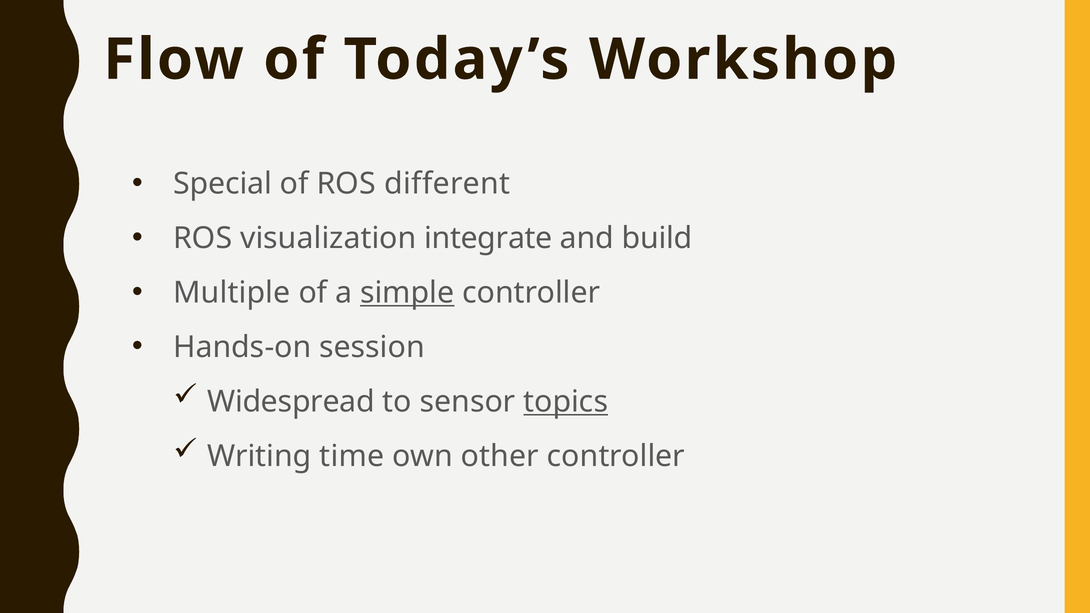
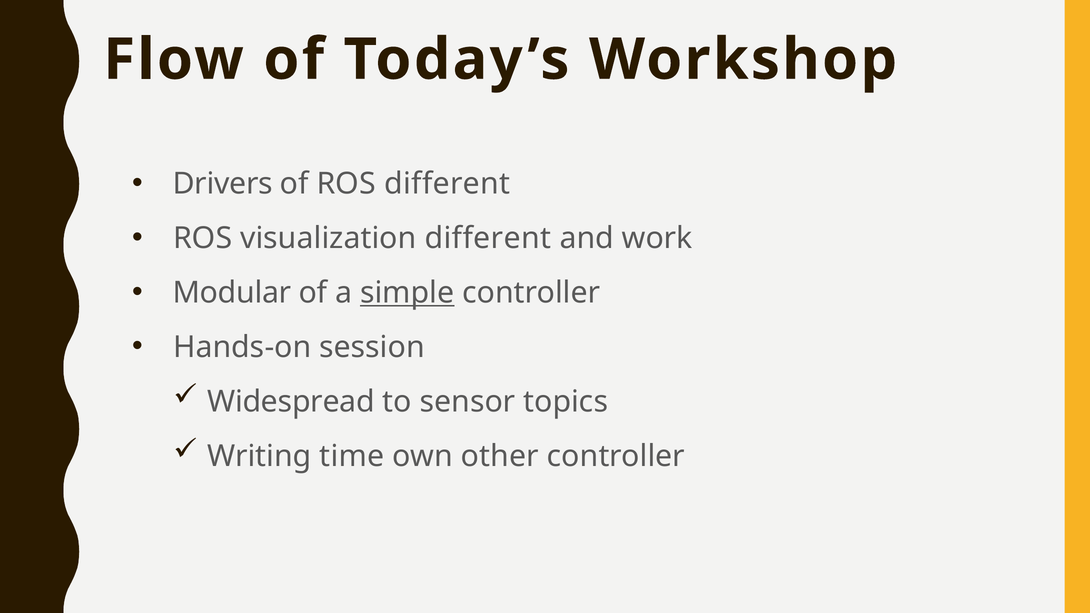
Special: Special -> Drivers
visualization integrate: integrate -> different
build: build -> work
Multiple: Multiple -> Modular
topics underline: present -> none
